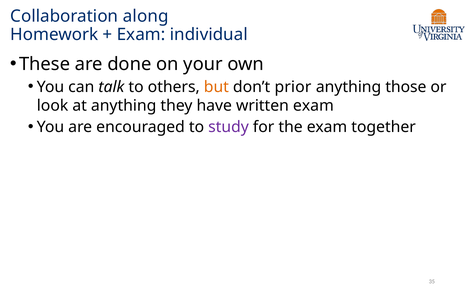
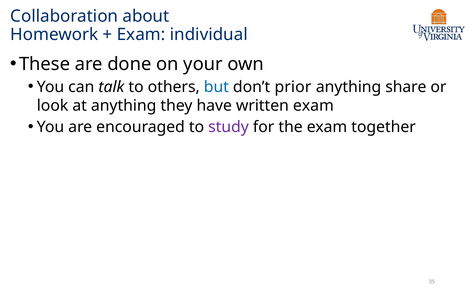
along: along -> about
but colour: orange -> blue
those: those -> share
